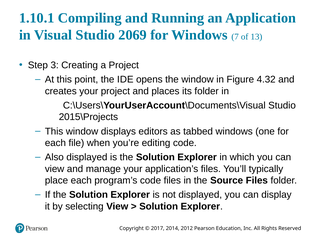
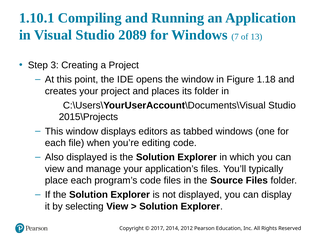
2069: 2069 -> 2089
4.32: 4.32 -> 1.18
